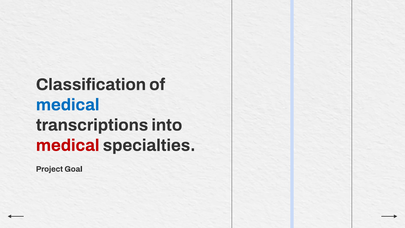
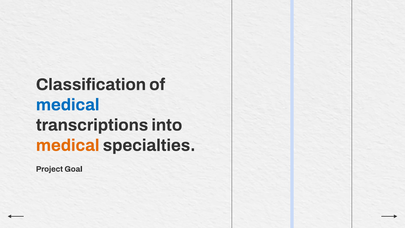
medical at (68, 145) colour: red -> orange
